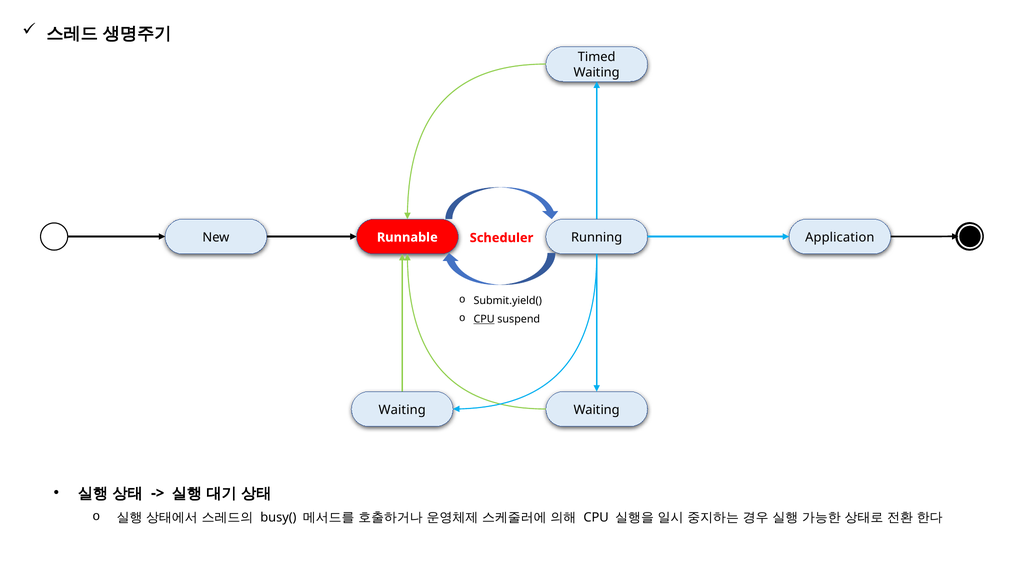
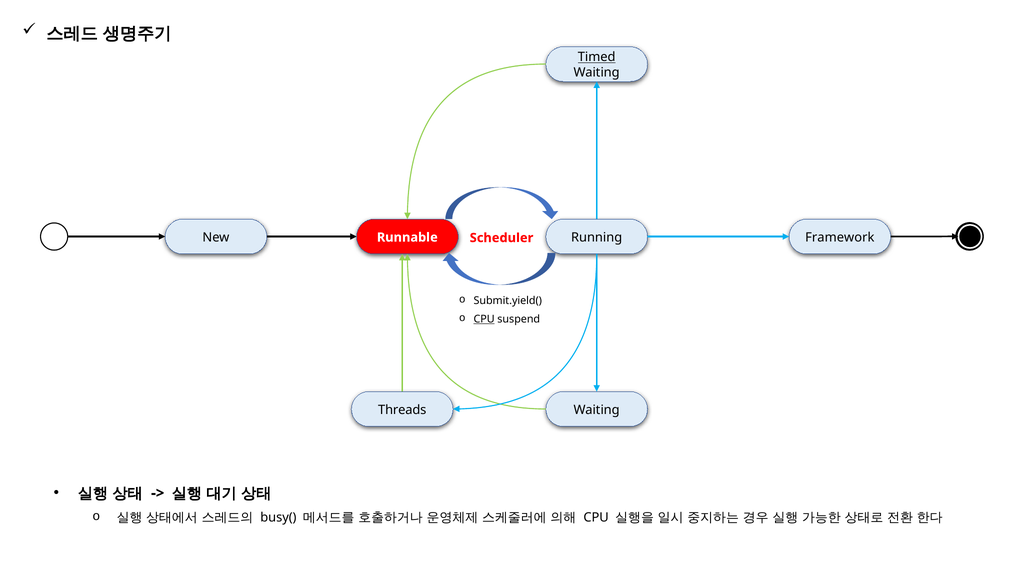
Timed underline: none -> present
Application: Application -> Framework
Waiting at (402, 410): Waiting -> Threads
